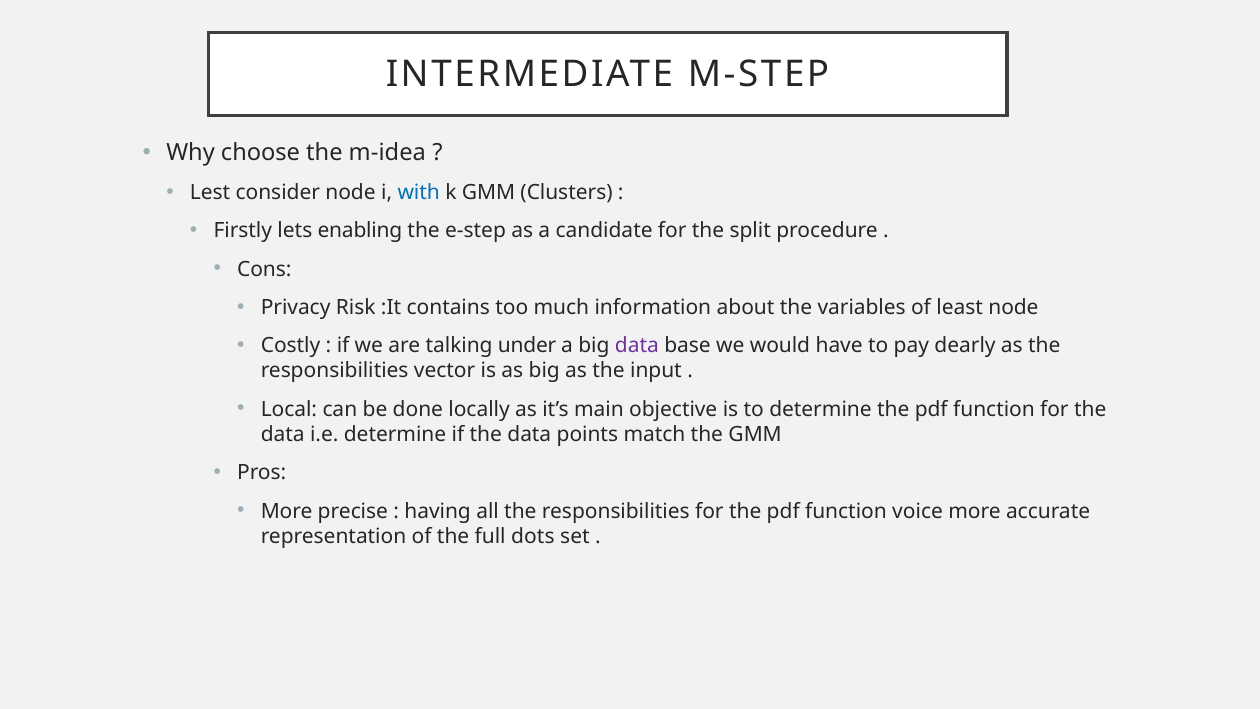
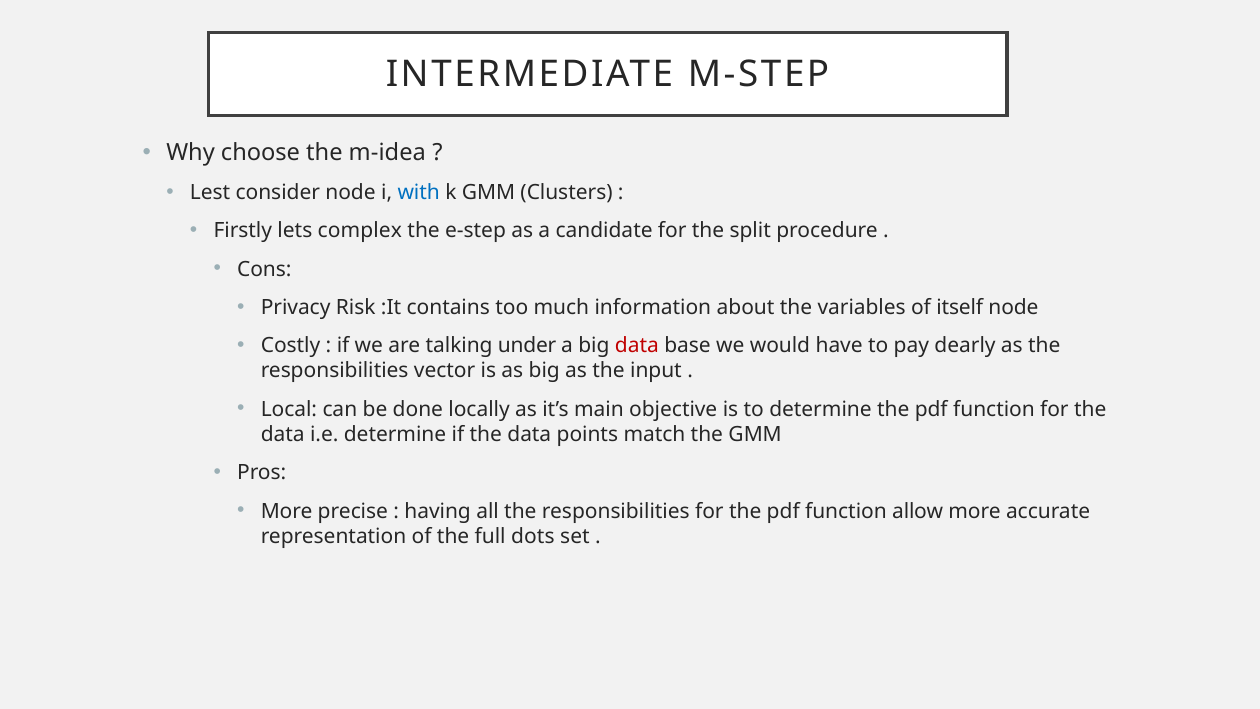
enabling: enabling -> complex
least: least -> itself
data at (637, 346) colour: purple -> red
voice: voice -> allow
